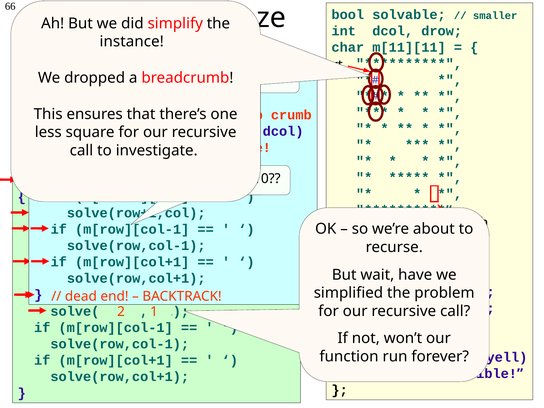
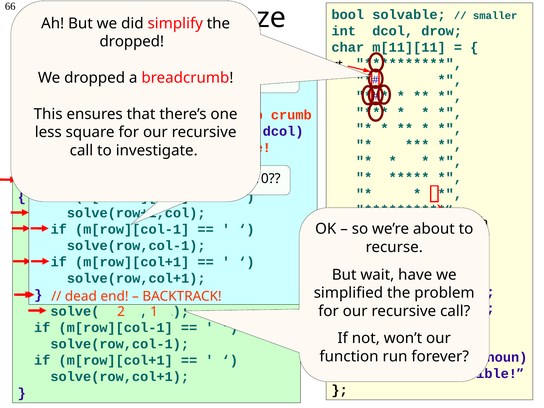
instance at (132, 42): instance -> dropped
yell: yell -> noun
